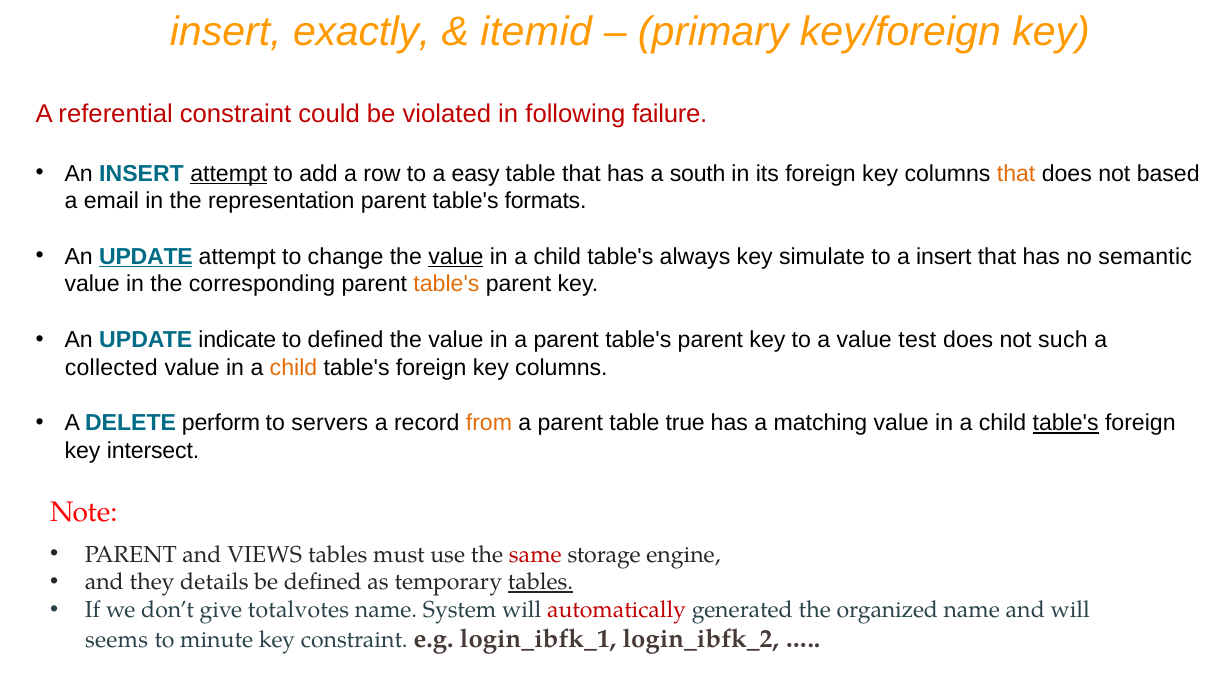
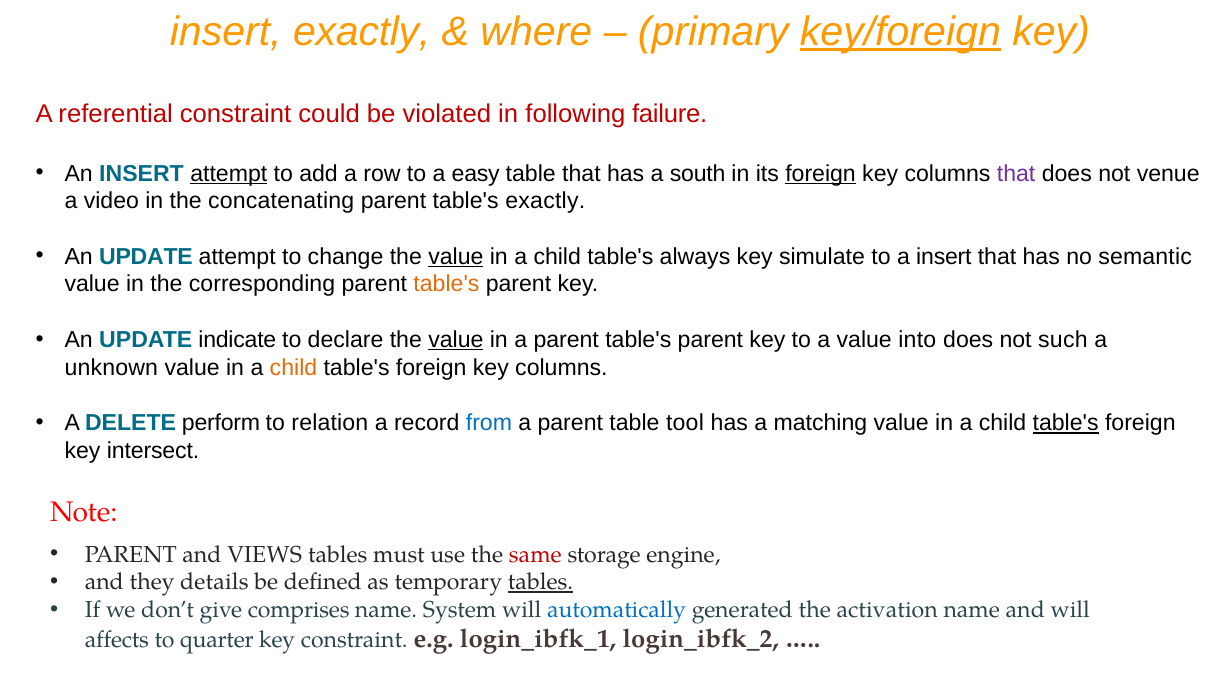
itemid: itemid -> where
key/foreign underline: none -> present
foreign at (821, 173) underline: none -> present
that at (1016, 173) colour: orange -> purple
based: based -> venue
email: email -> video
representation: representation -> concatenating
table's formats: formats -> exactly
UPDATE at (146, 257) underline: present -> none
to defined: defined -> declare
value at (456, 340) underline: none -> present
test: test -> into
collected: collected -> unknown
servers: servers -> relation
from colour: orange -> blue
true: true -> tool
totalvotes: totalvotes -> comprises
automatically colour: red -> blue
organized: organized -> activation
seems: seems -> affects
minute: minute -> quarter
